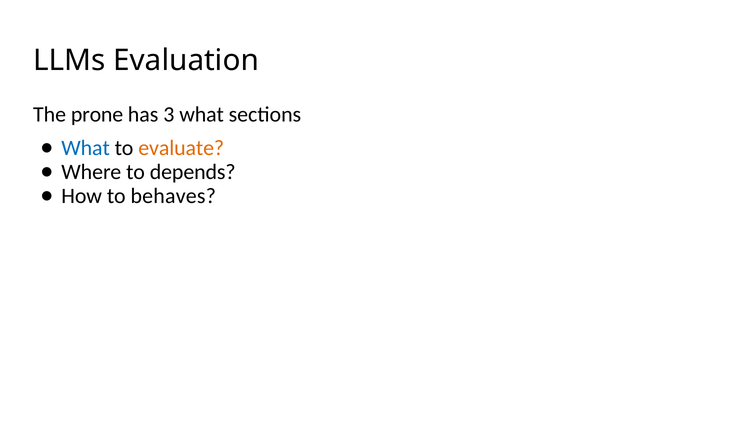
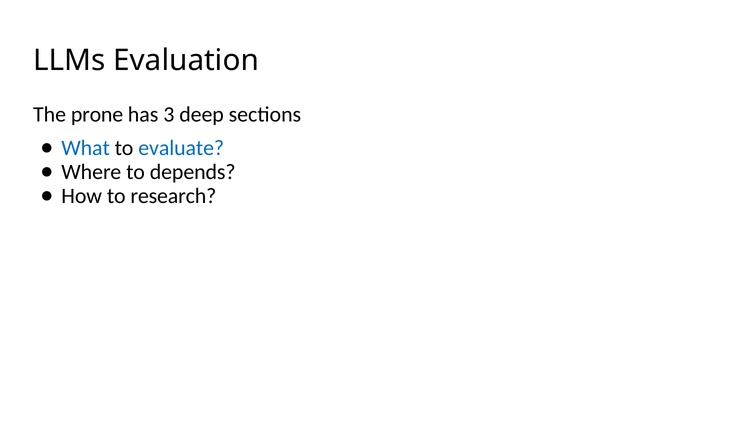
3 what: what -> deep
evaluate colour: orange -> blue
behaves: behaves -> research
